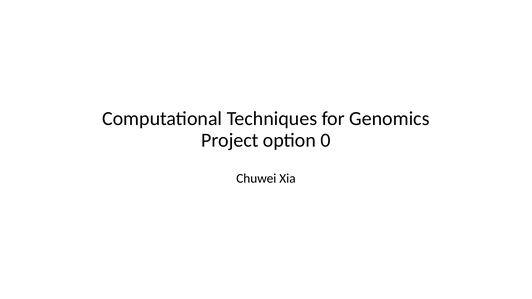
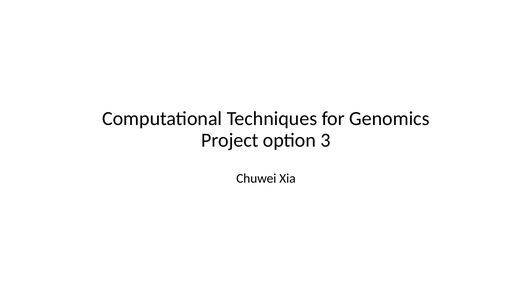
0: 0 -> 3
